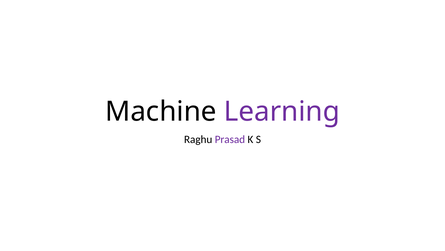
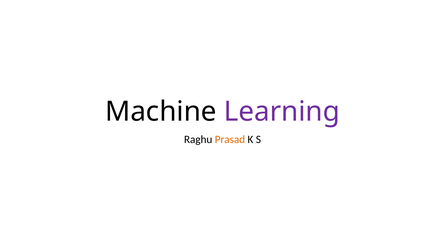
Prasad colour: purple -> orange
